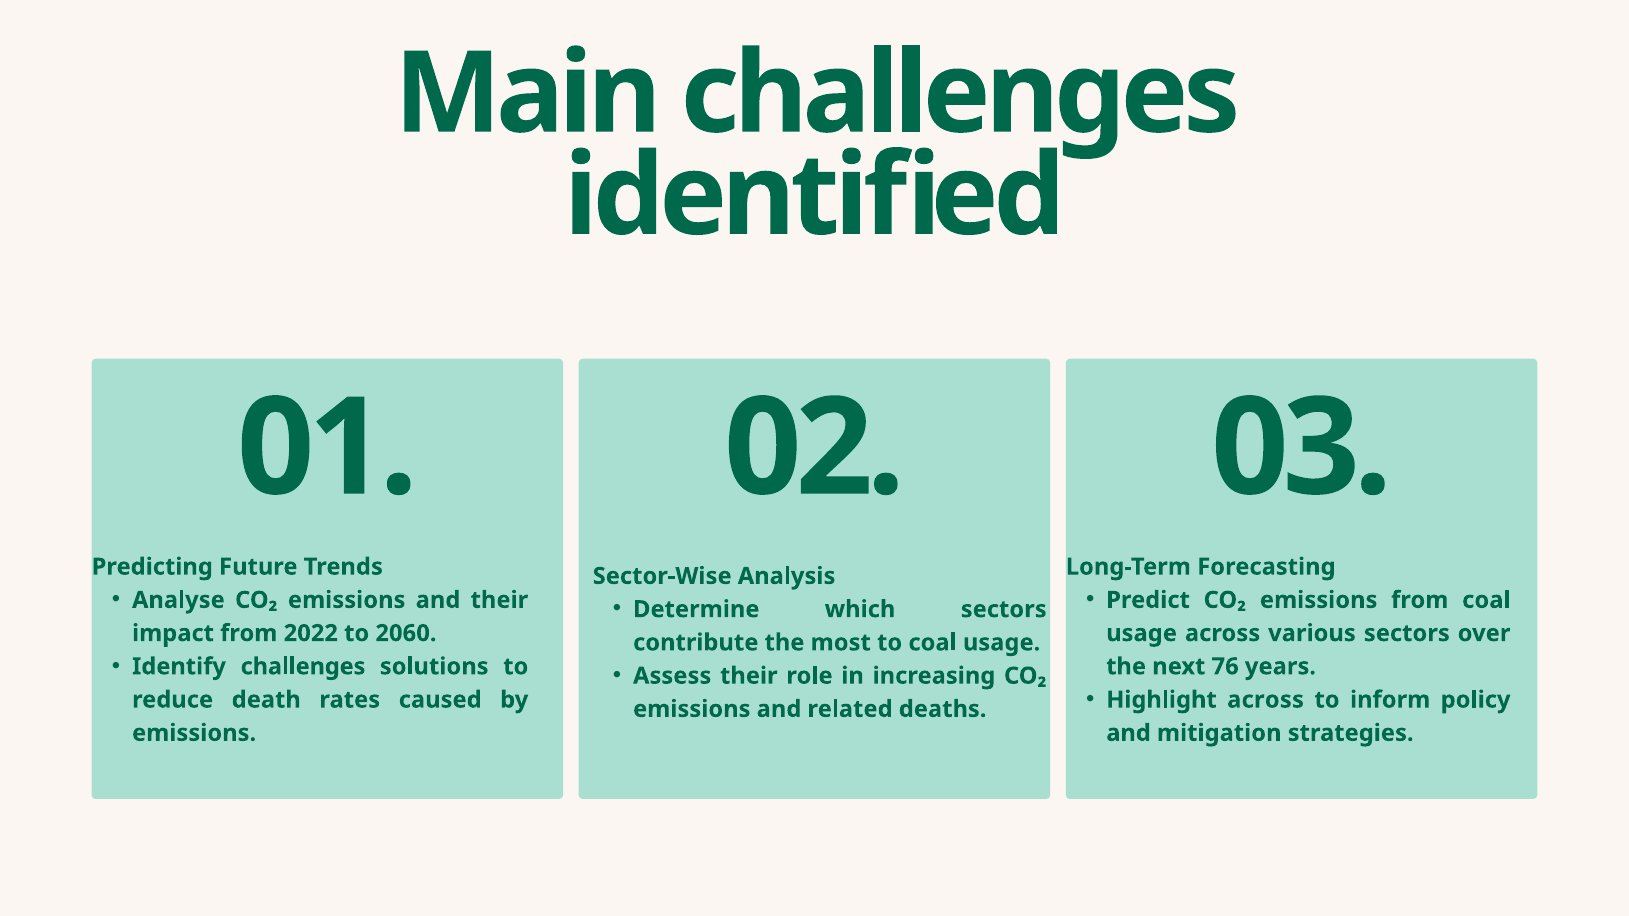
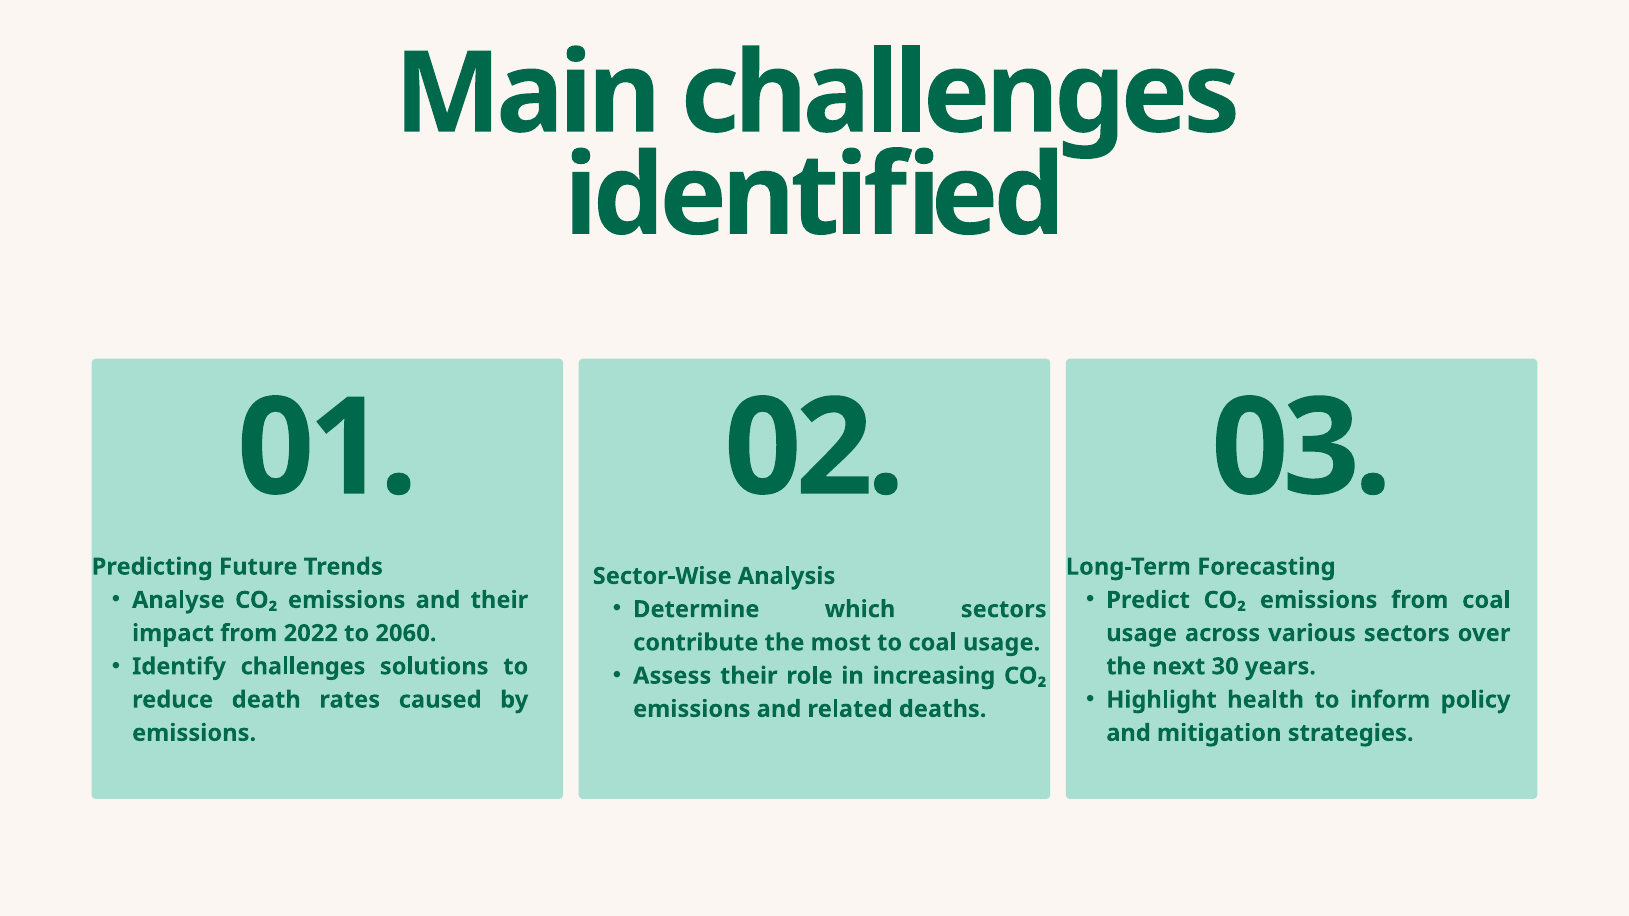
76: 76 -> 30
Highlight across: across -> health
